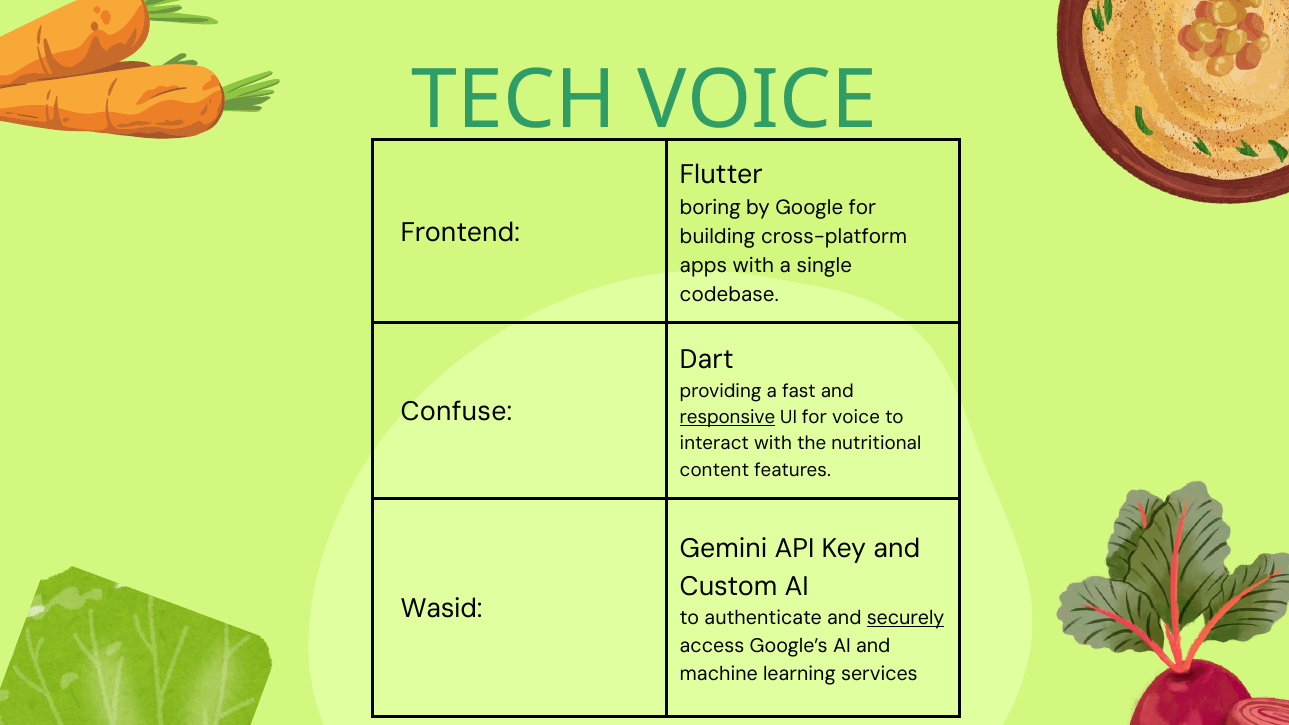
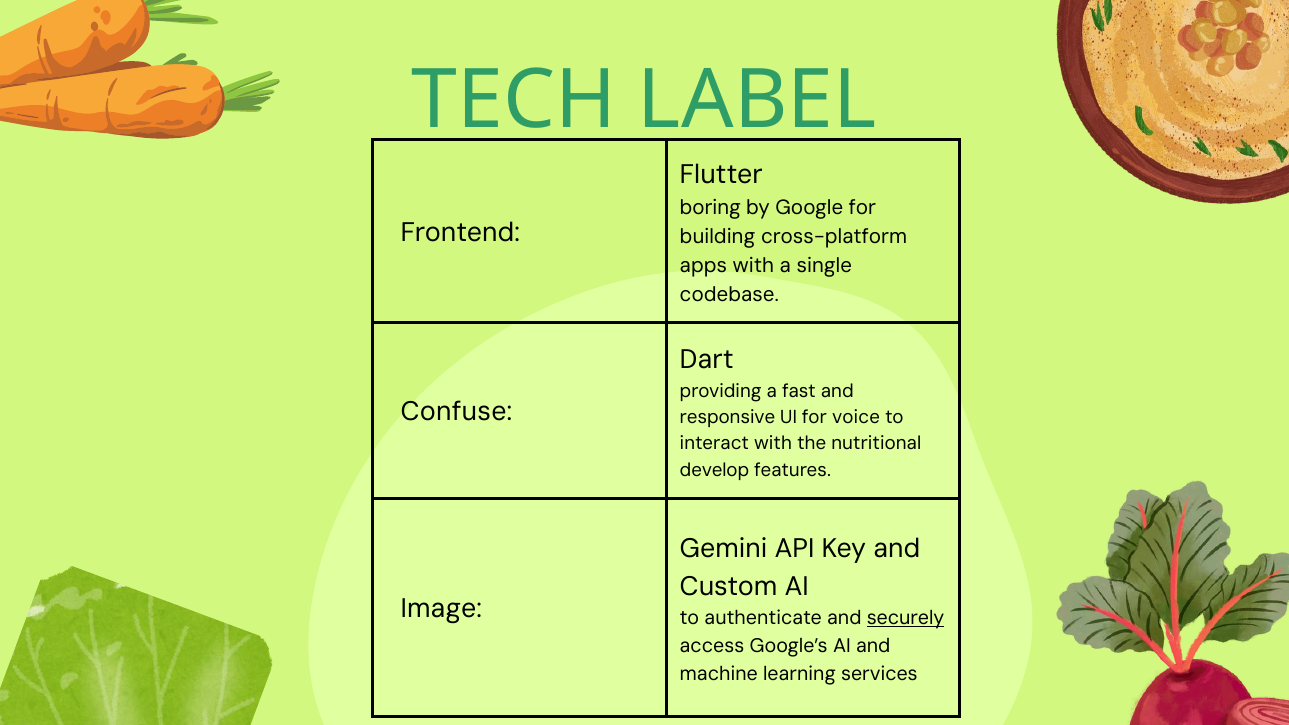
TECH VOICE: VOICE -> LABEL
responsive underline: present -> none
content: content -> develop
Wasid: Wasid -> Image
